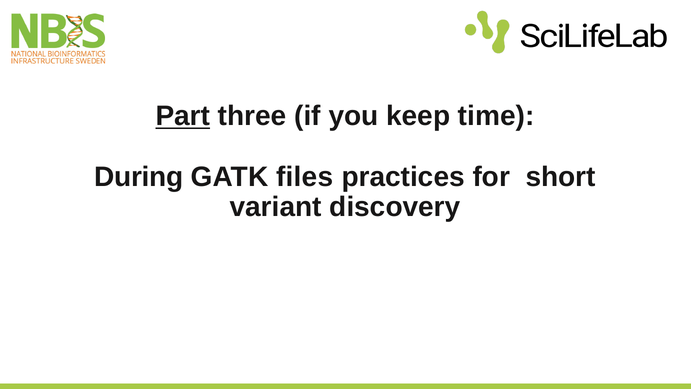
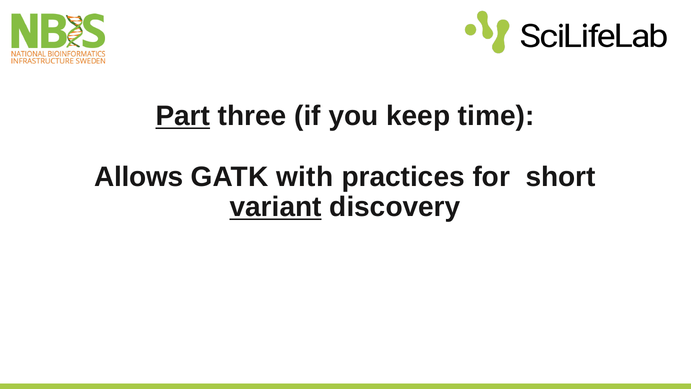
During: During -> Allows
files: files -> with
variant underline: none -> present
